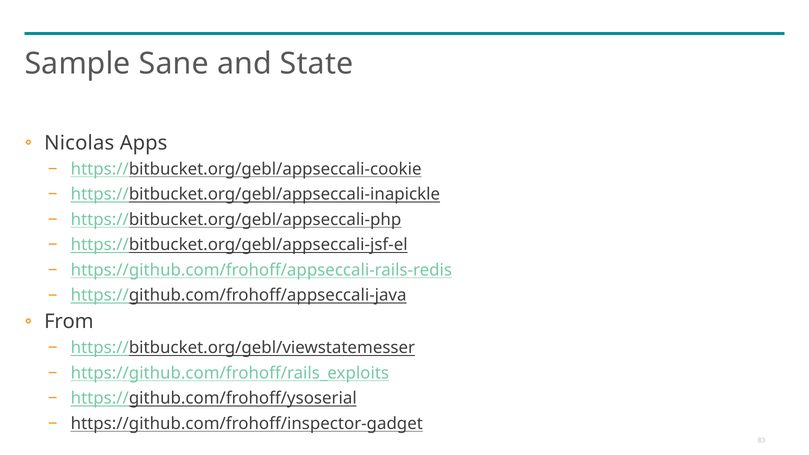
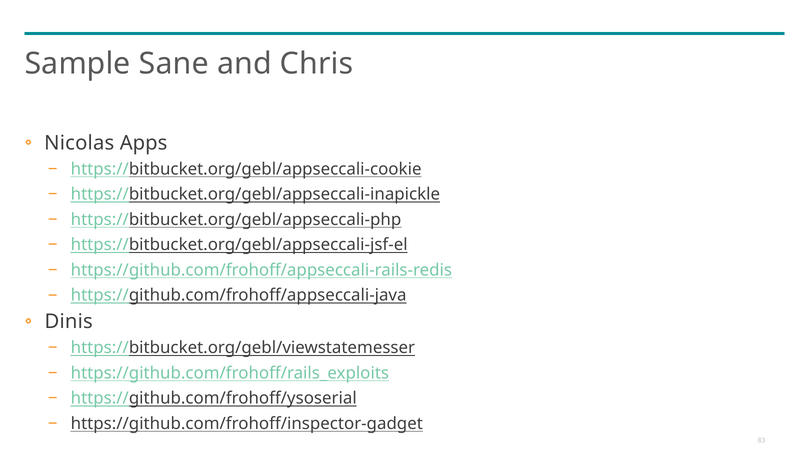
State: State -> Chris
From: From -> Dinis
